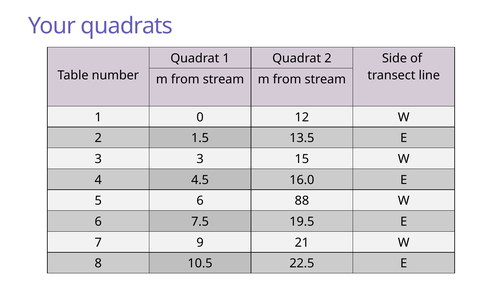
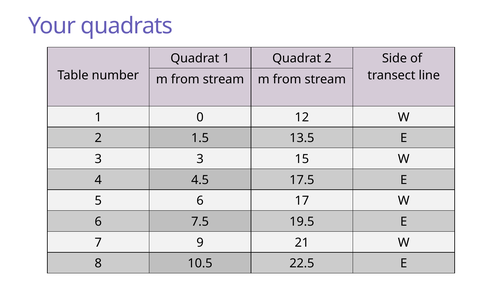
16.0: 16.0 -> 17.5
88: 88 -> 17
